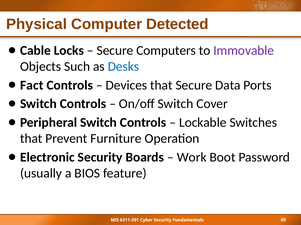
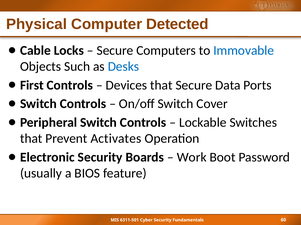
Immovable colour: purple -> blue
Fact: Fact -> First
Furniture: Furniture -> Activates
